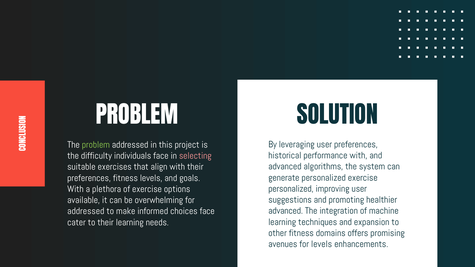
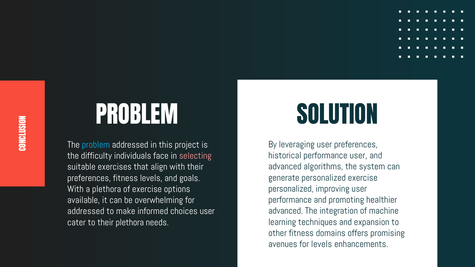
problem at (96, 145) colour: light green -> light blue
performance with: with -> user
suggestions at (290, 200): suggestions -> performance
choices face: face -> user
their learning: learning -> plethora
